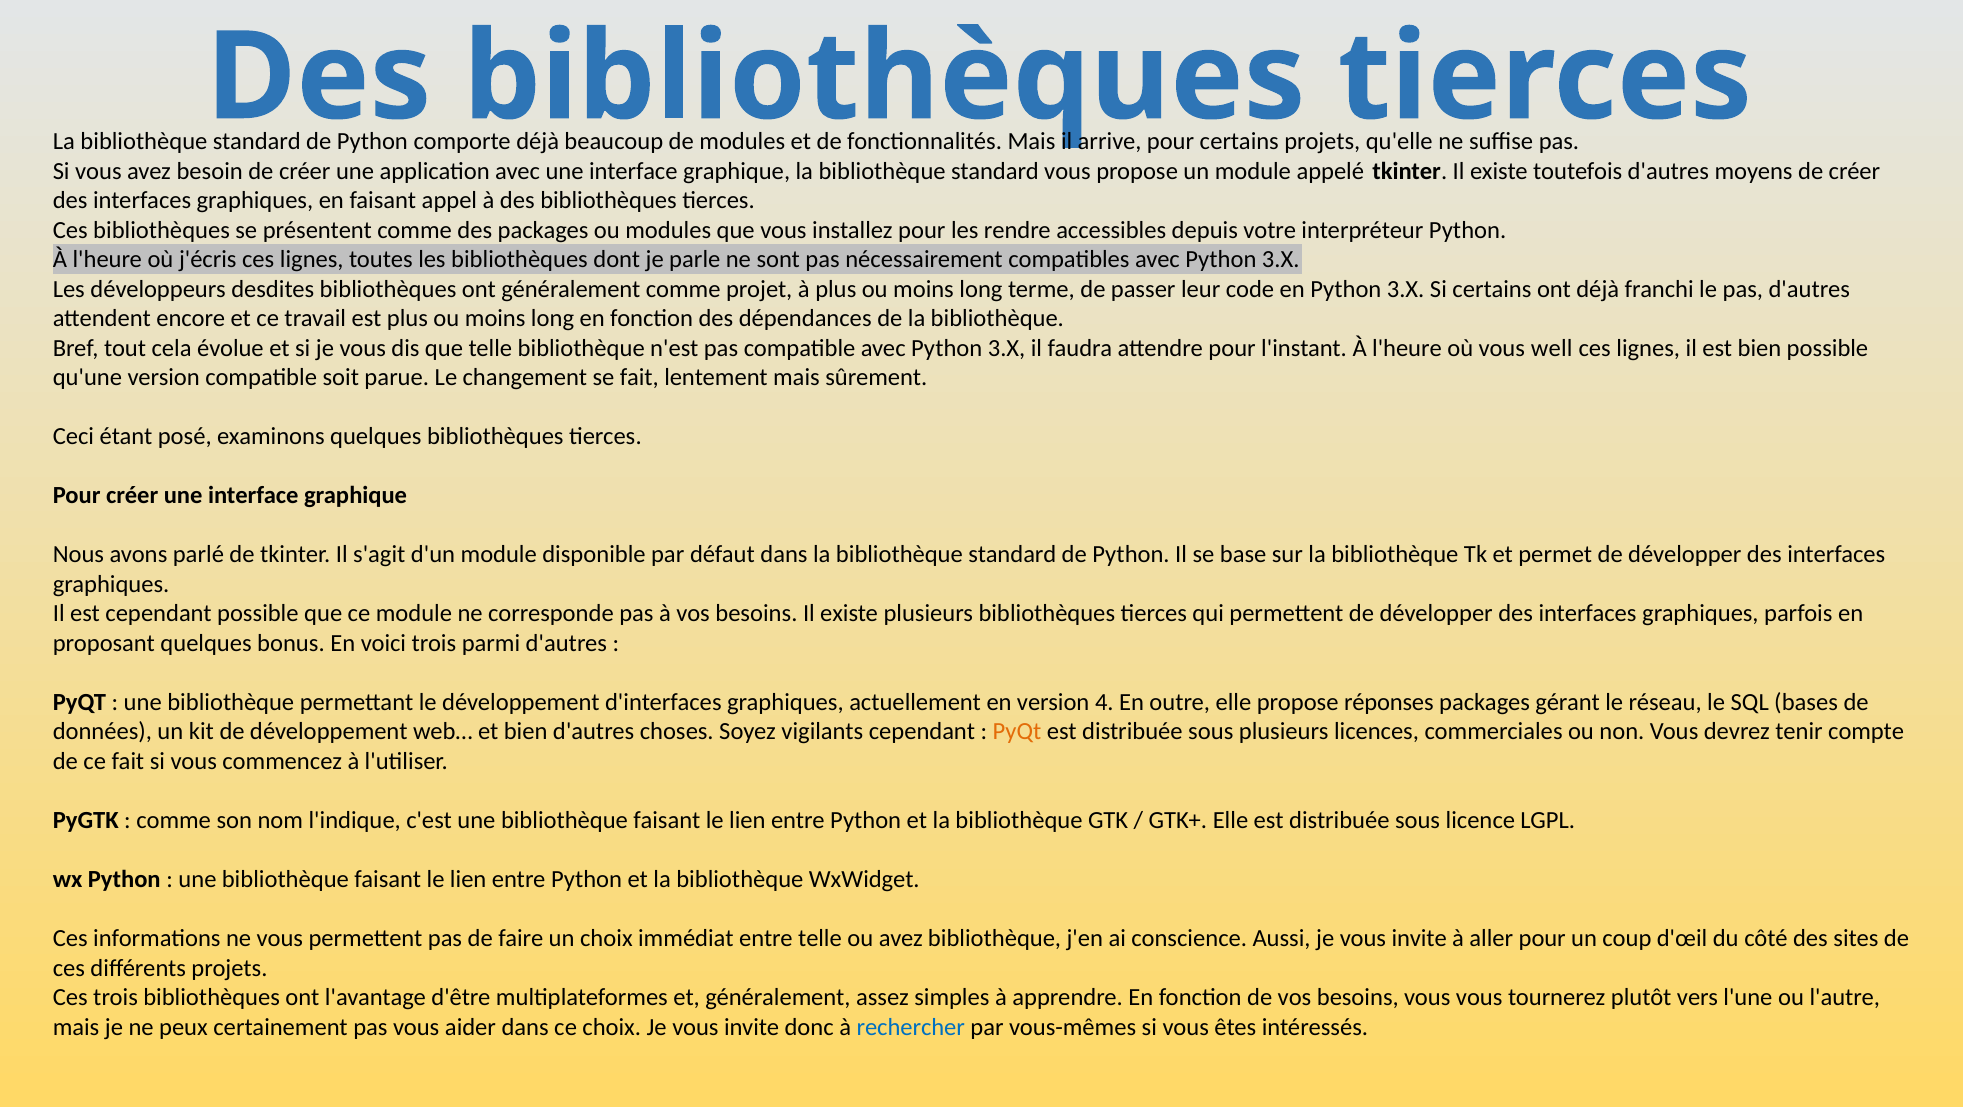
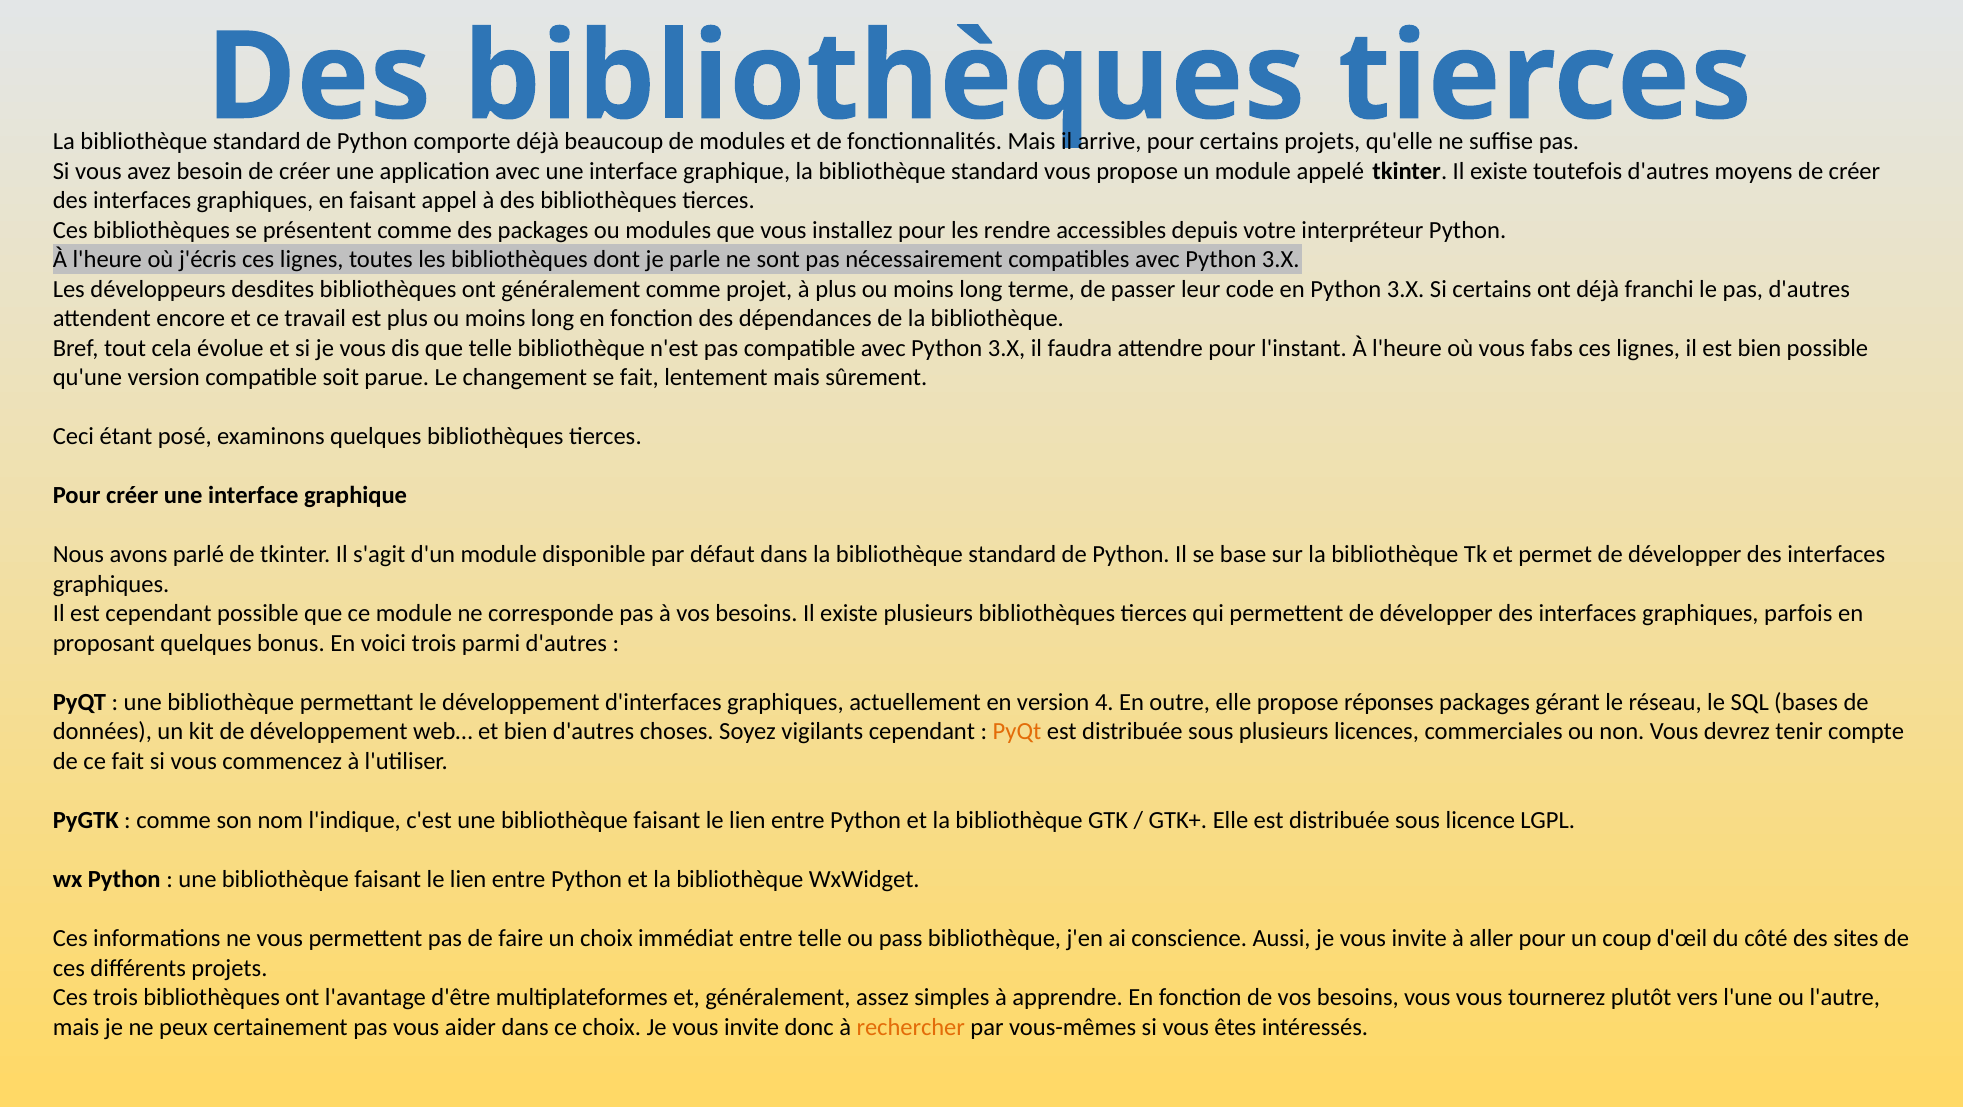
well: well -> fabs
ou avez: avez -> pass
rechercher colour: blue -> orange
